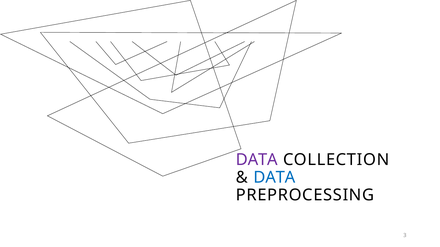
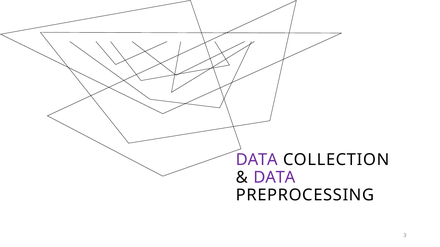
DATA at (274, 178) colour: blue -> purple
